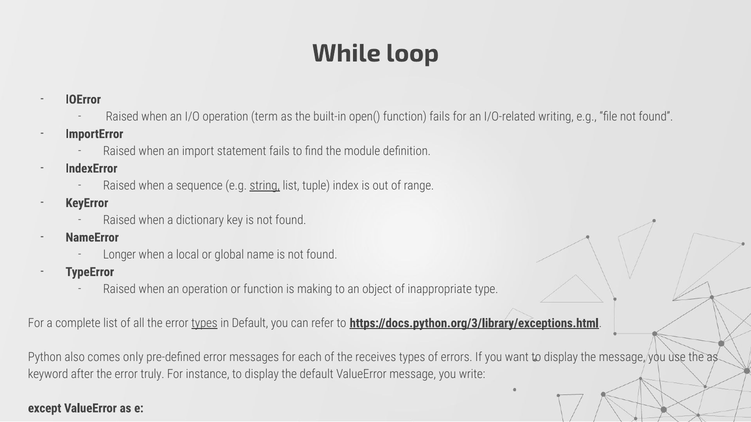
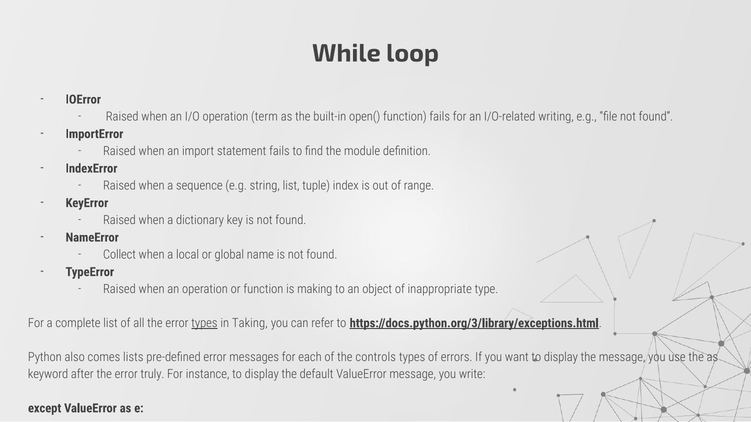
string underline: present -> none
Longer: Longer -> Collect
in Default: Default -> Taking
only: only -> lists
receives: receives -> controls
